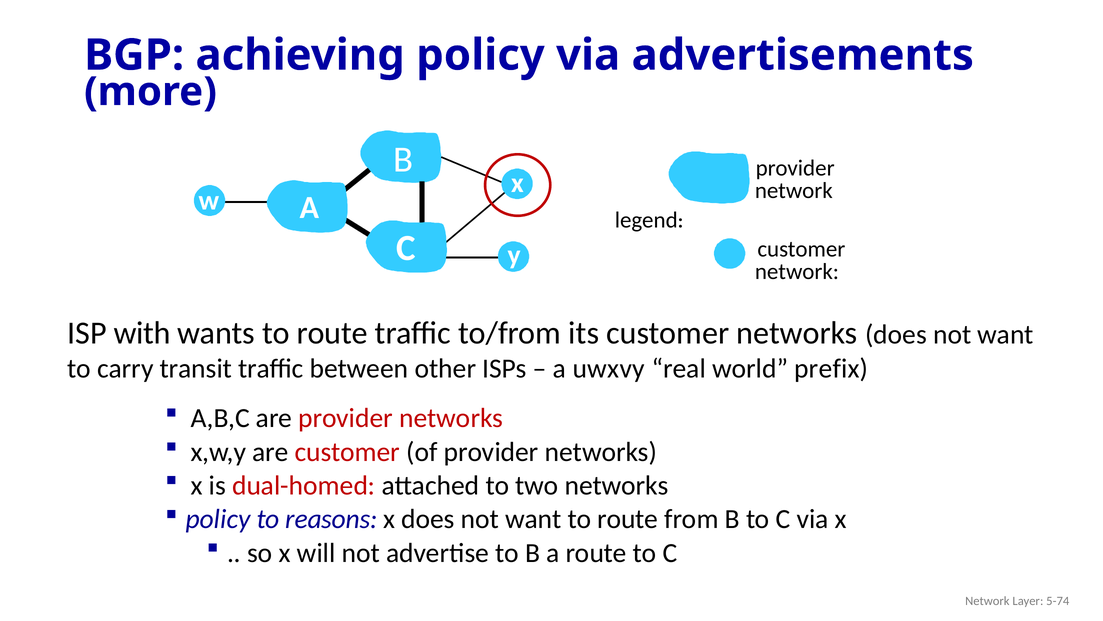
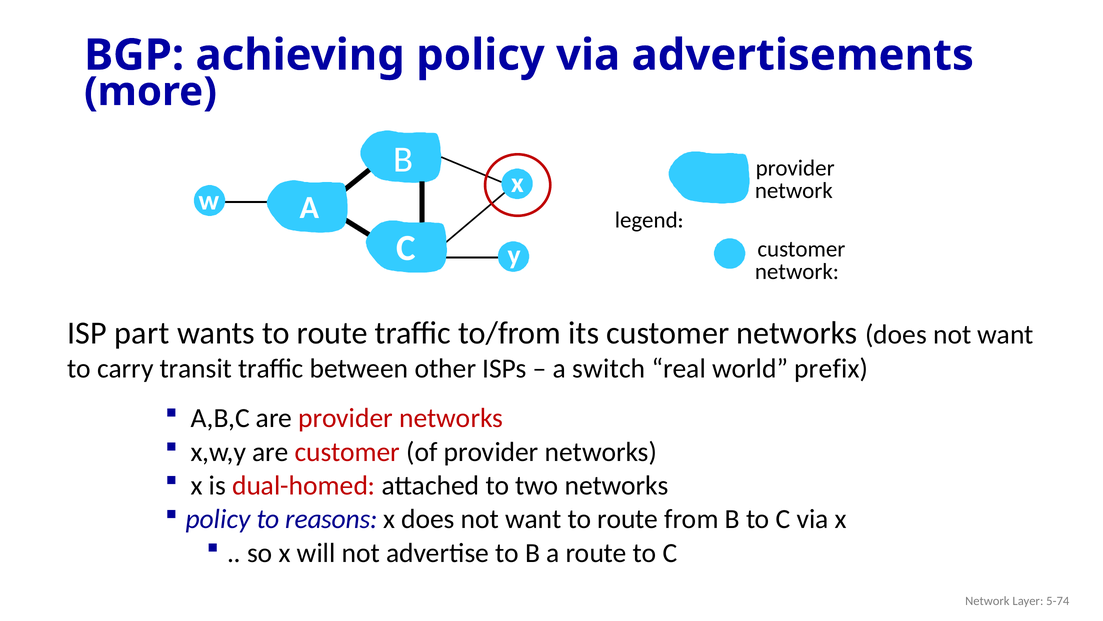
with: with -> part
uwxvy: uwxvy -> switch
